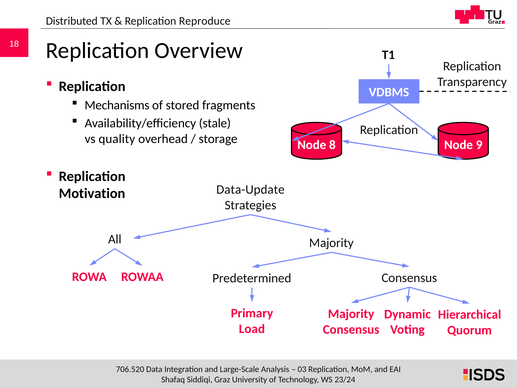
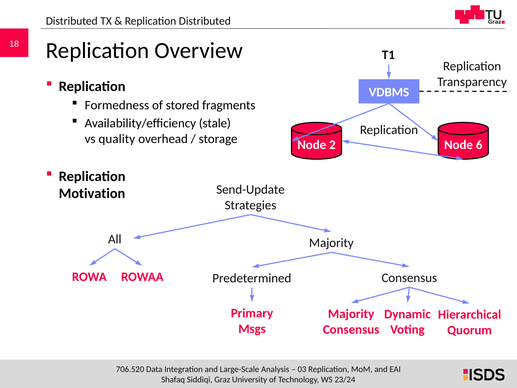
Replication Reproduce: Reproduce -> Distributed
Mechanisms: Mechanisms -> Formedness
8: 8 -> 2
9: 9 -> 6
Data-Update: Data-Update -> Send-Update
Load: Load -> Msgs
